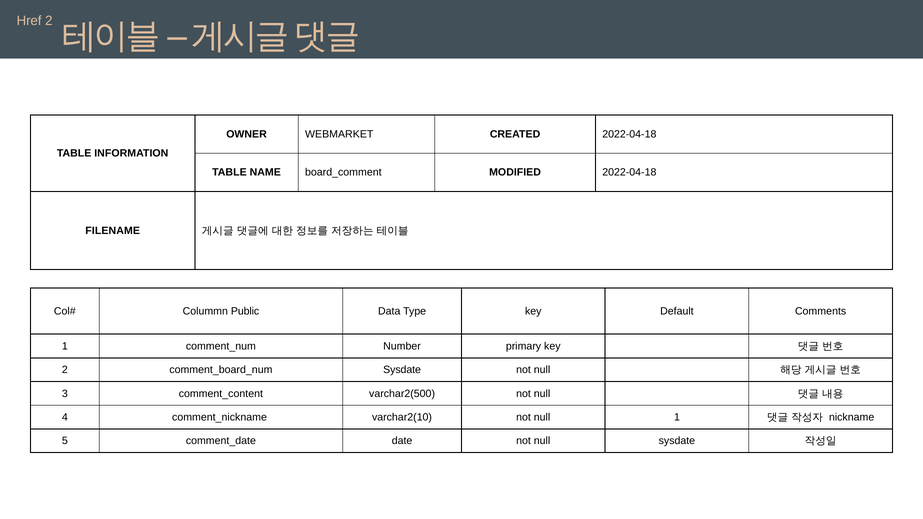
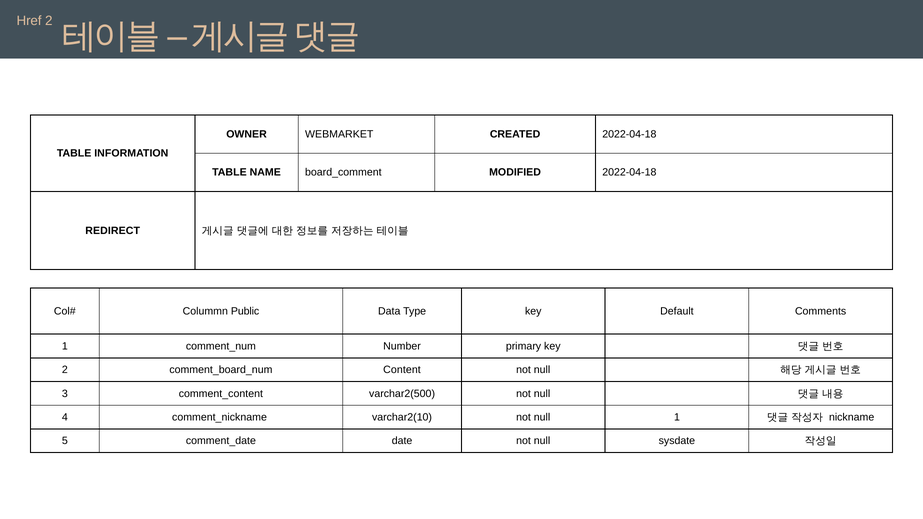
FILENAME: FILENAME -> REDIRECT
Sysdate at (402, 370): Sysdate -> Content
